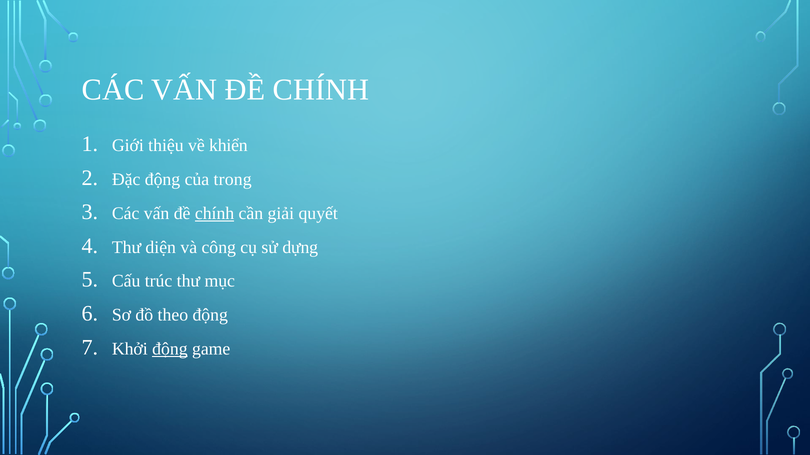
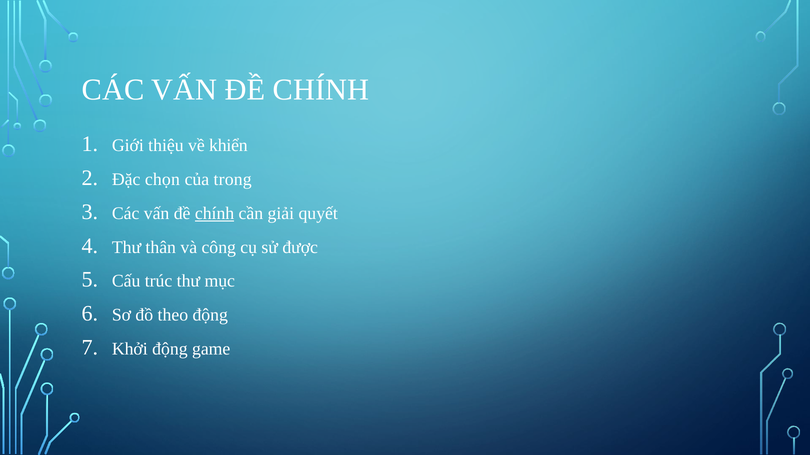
Đặc động: động -> chọn
diện: diện -> thân
dựng: dựng -> được
động at (170, 349) underline: present -> none
